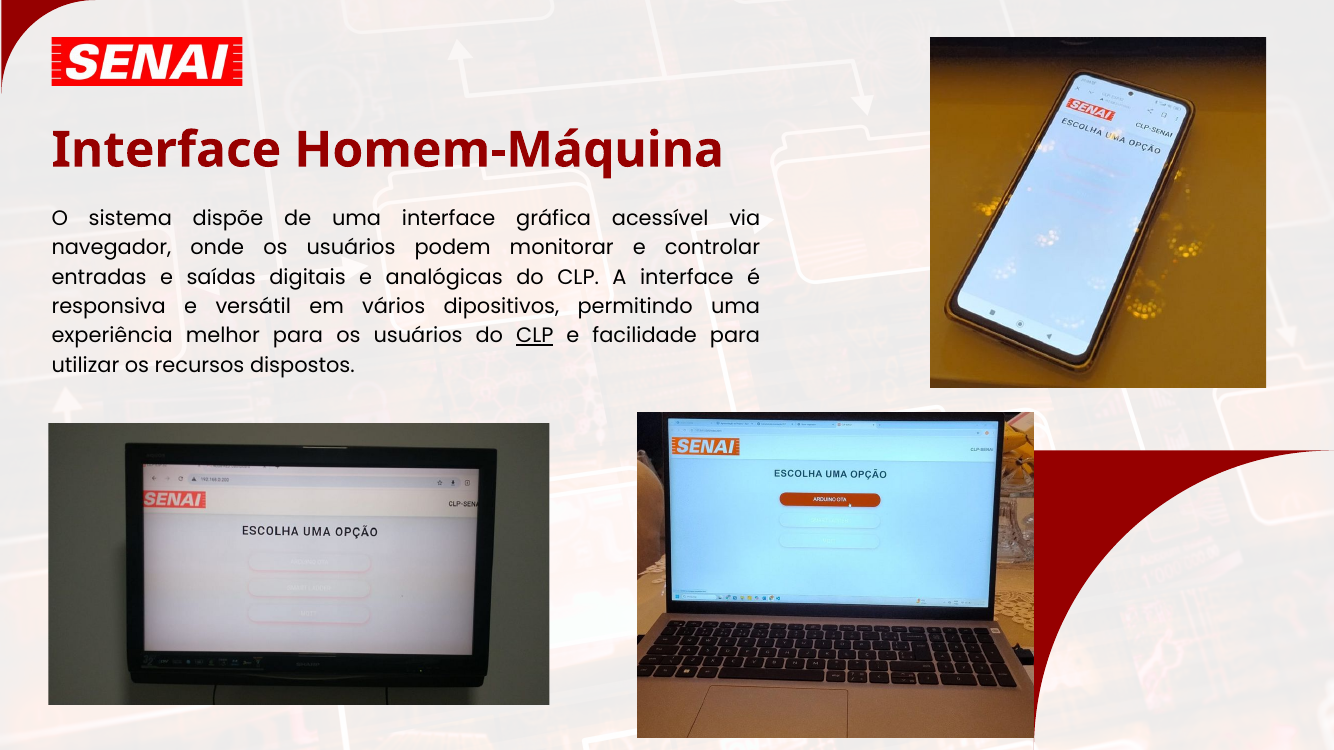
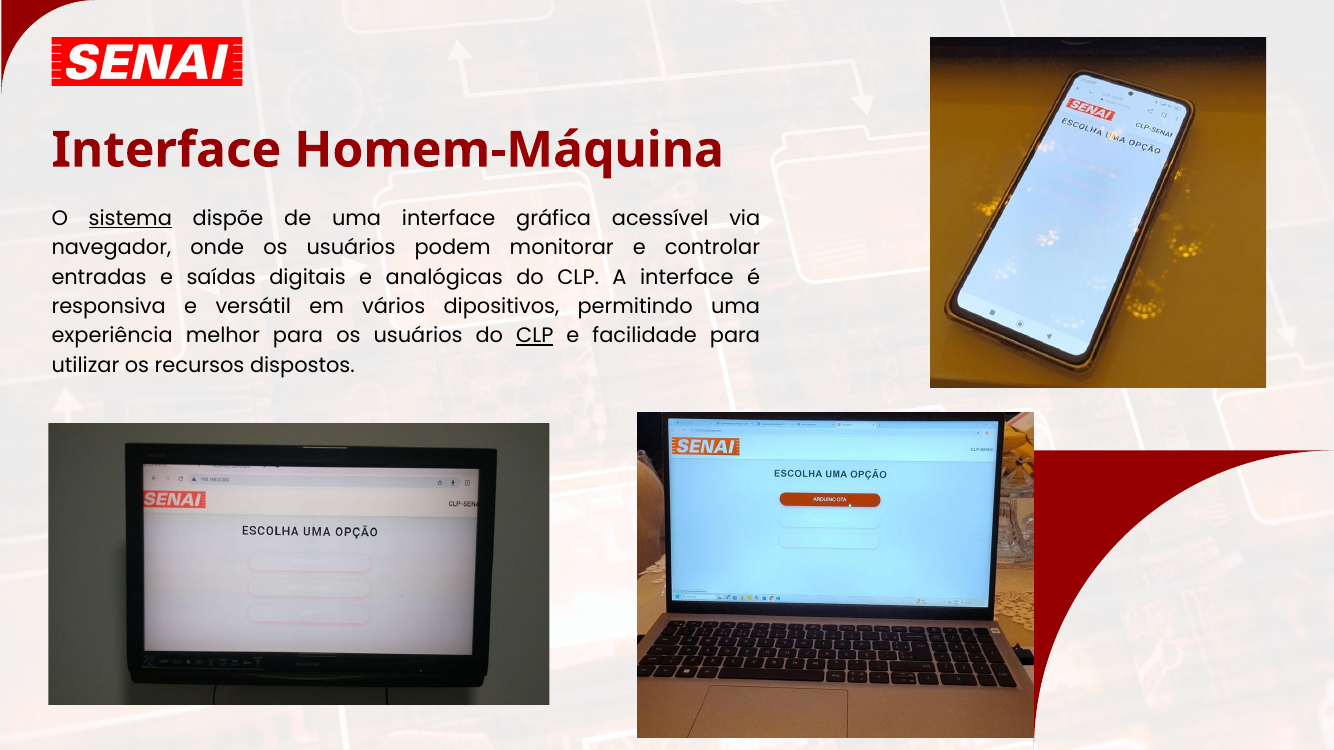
sistema underline: none -> present
